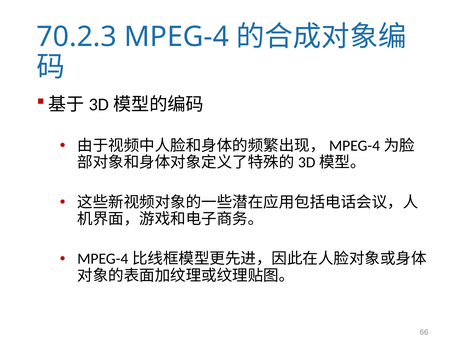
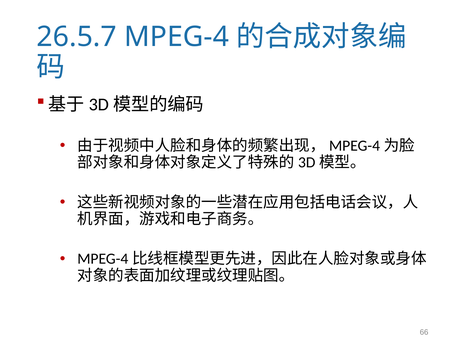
70.2.3: 70.2.3 -> 26.5.7
